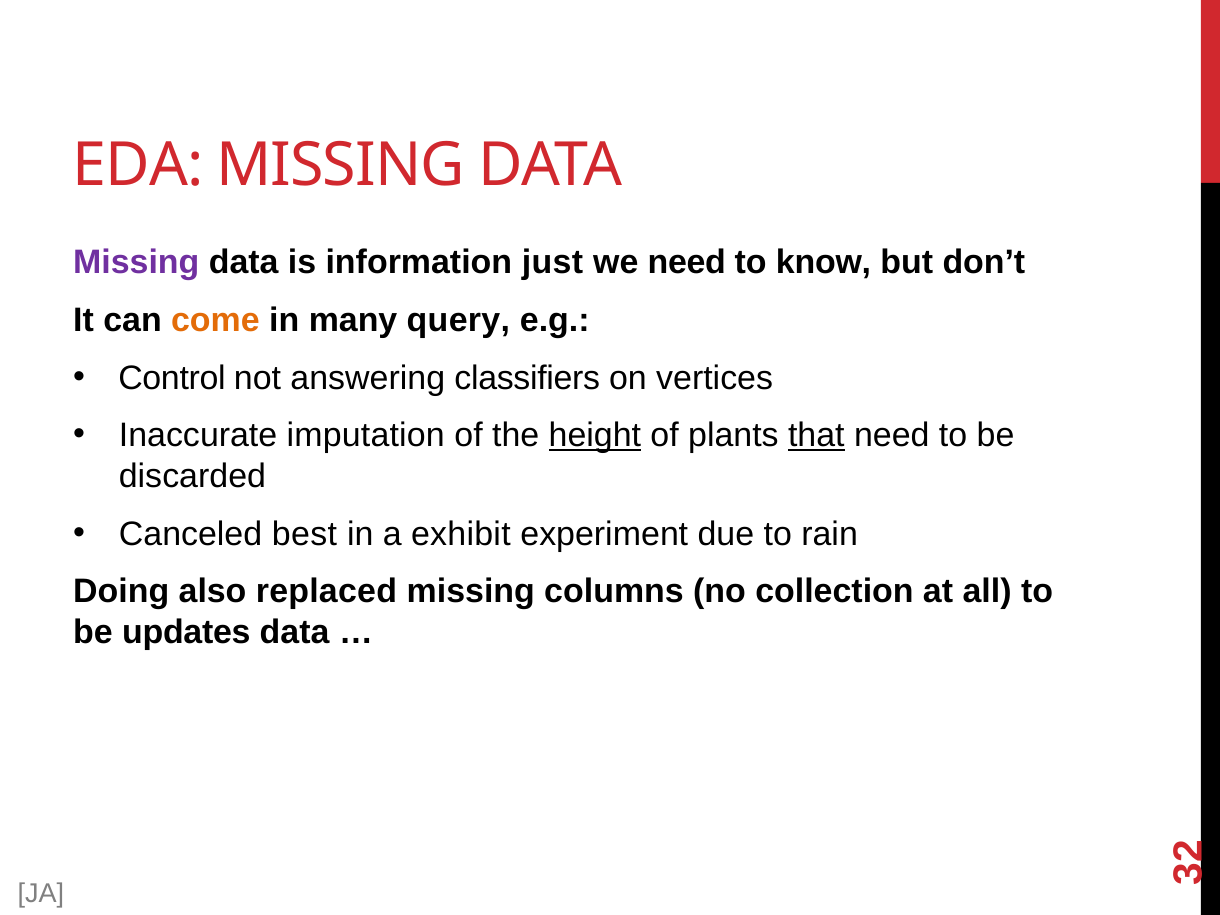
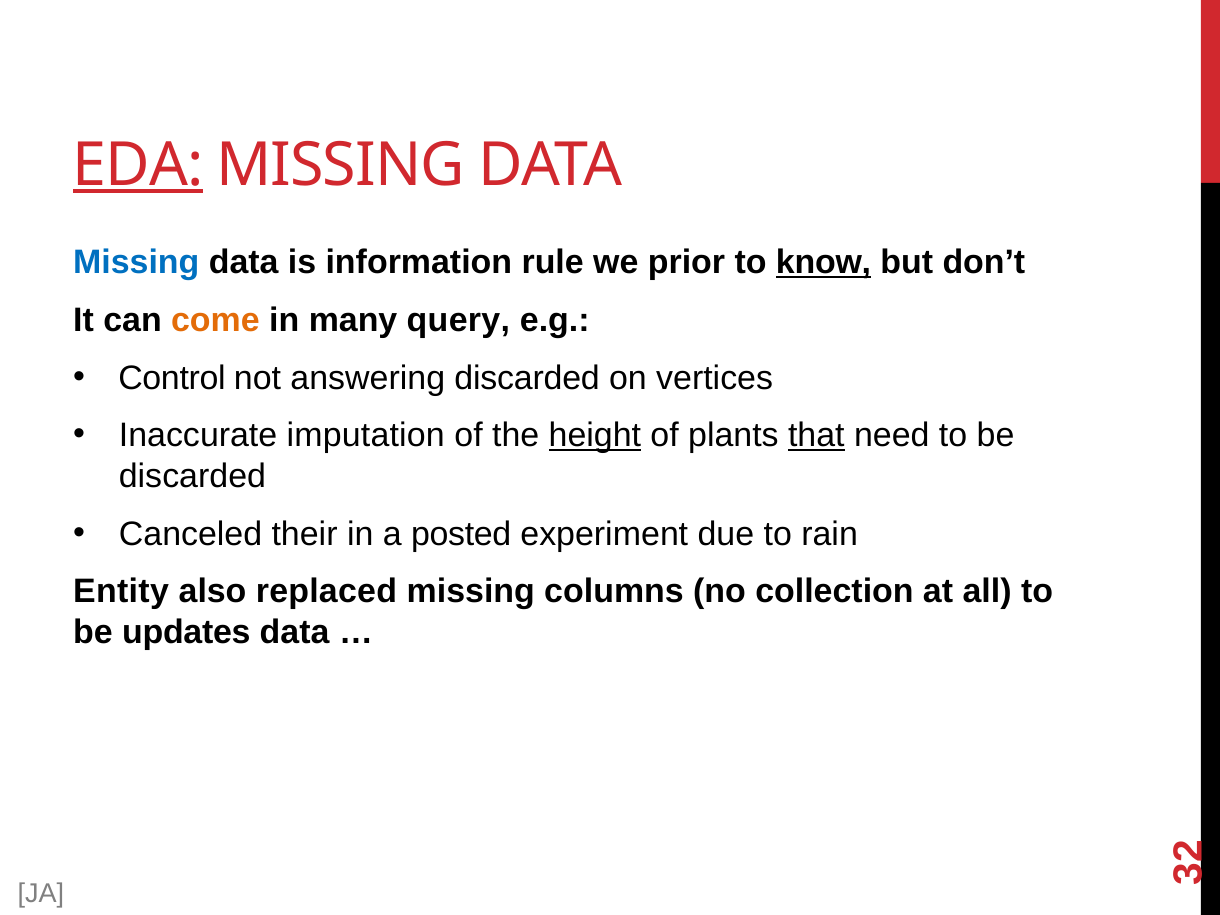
EDA underline: none -> present
Missing at (136, 263) colour: purple -> blue
just: just -> rule
we need: need -> prior
know underline: none -> present
answering classifiers: classifiers -> discarded
best: best -> their
exhibit: exhibit -> posted
Doing: Doing -> Entity
